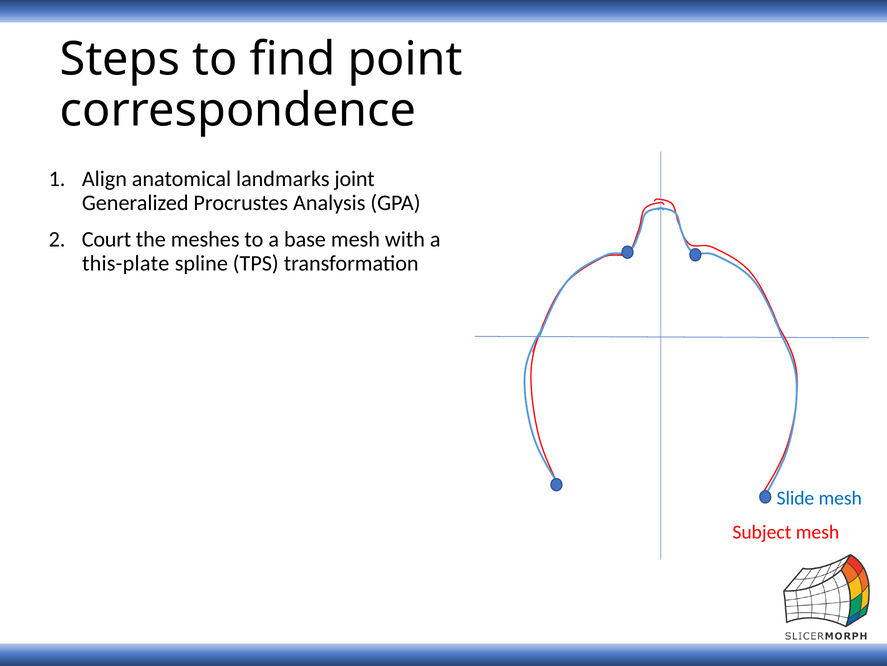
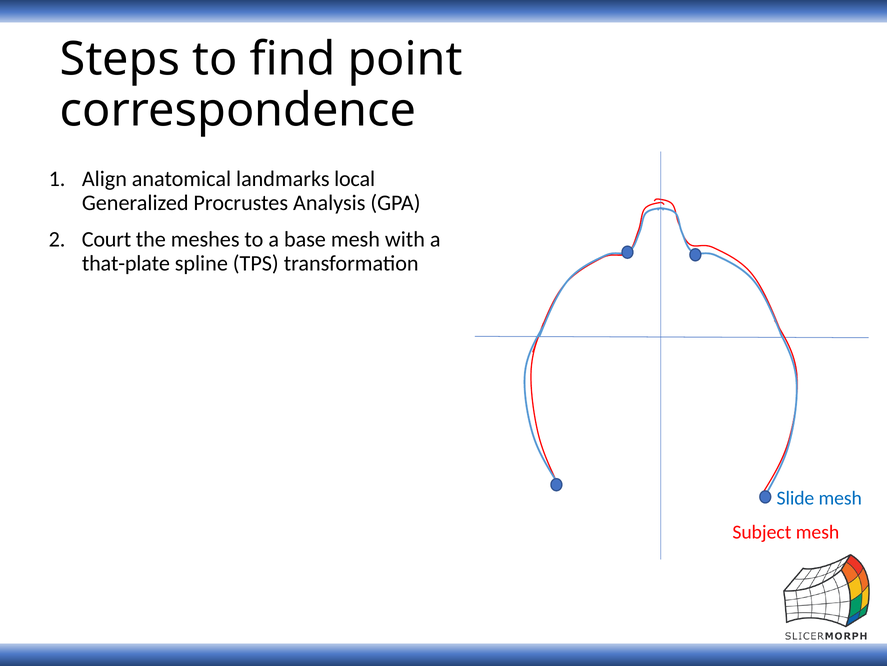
joint: joint -> local
this-plate: this-plate -> that-plate
